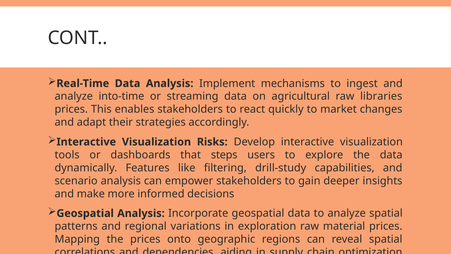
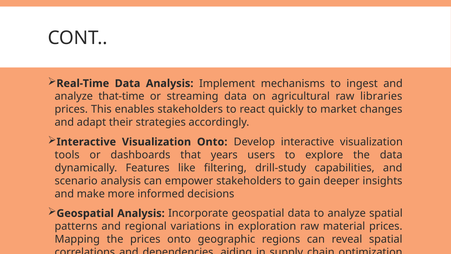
into-time: into-time -> that-time
Visualization Risks: Risks -> Onto
steps: steps -> years
